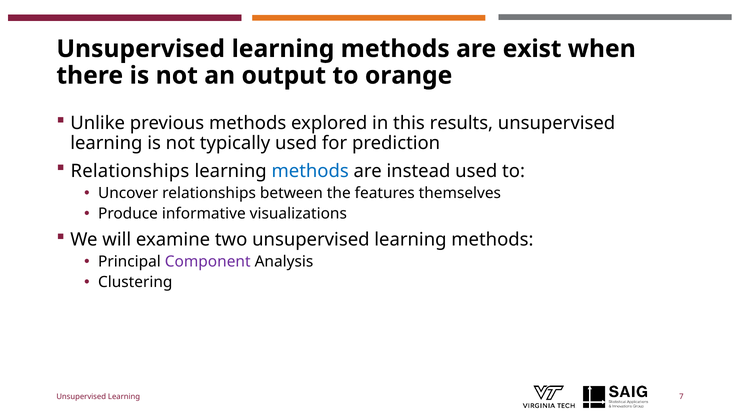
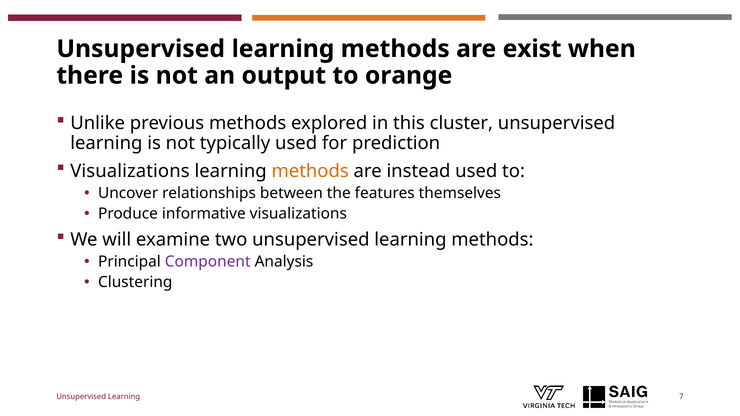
results: results -> cluster
Relationships at (130, 171): Relationships -> Visualizations
methods at (310, 171) colour: blue -> orange
